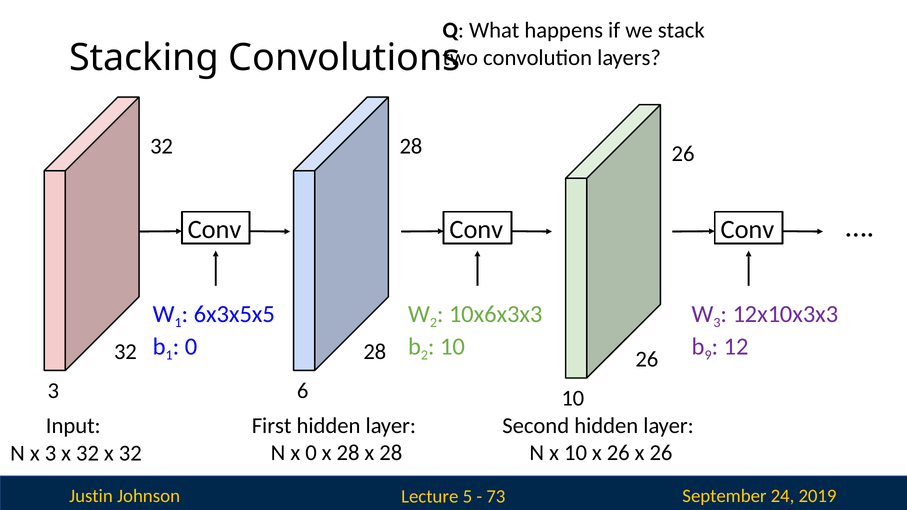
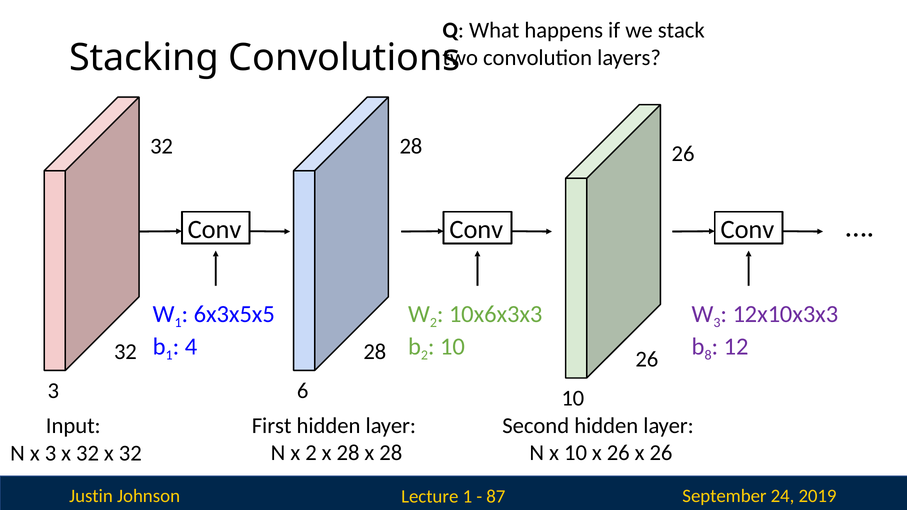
0 at (191, 347): 0 -> 4
9: 9 -> 8
x 0: 0 -> 2
Lecture 5: 5 -> 1
73: 73 -> 87
